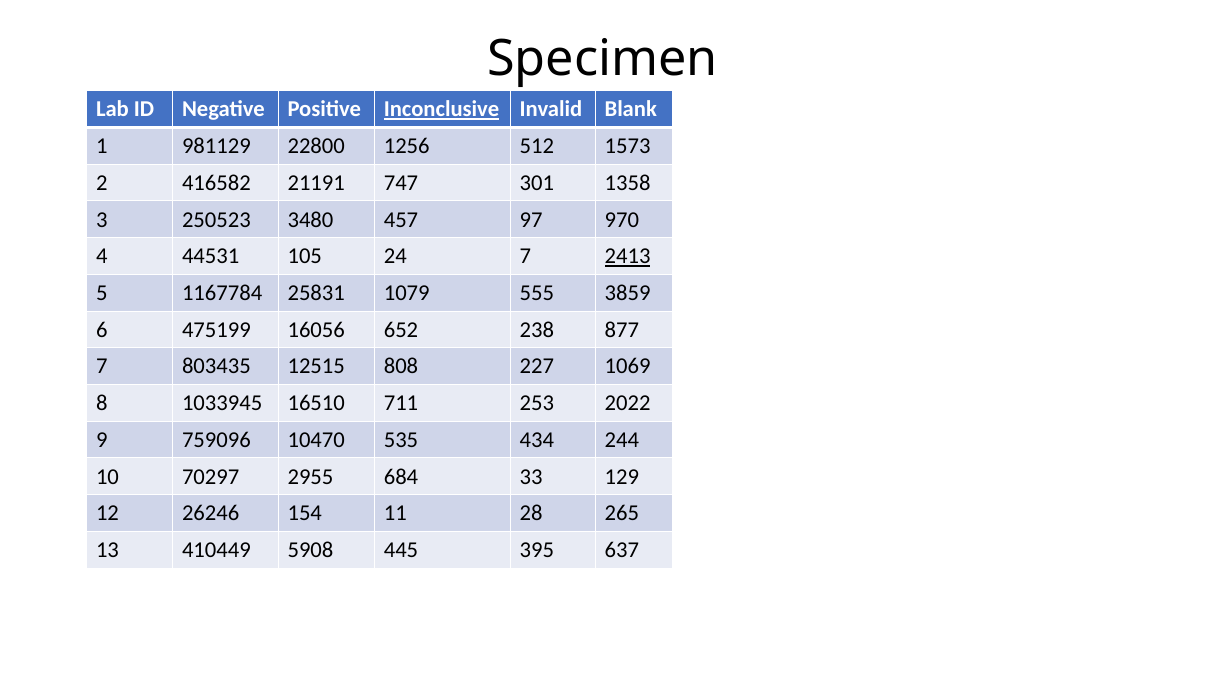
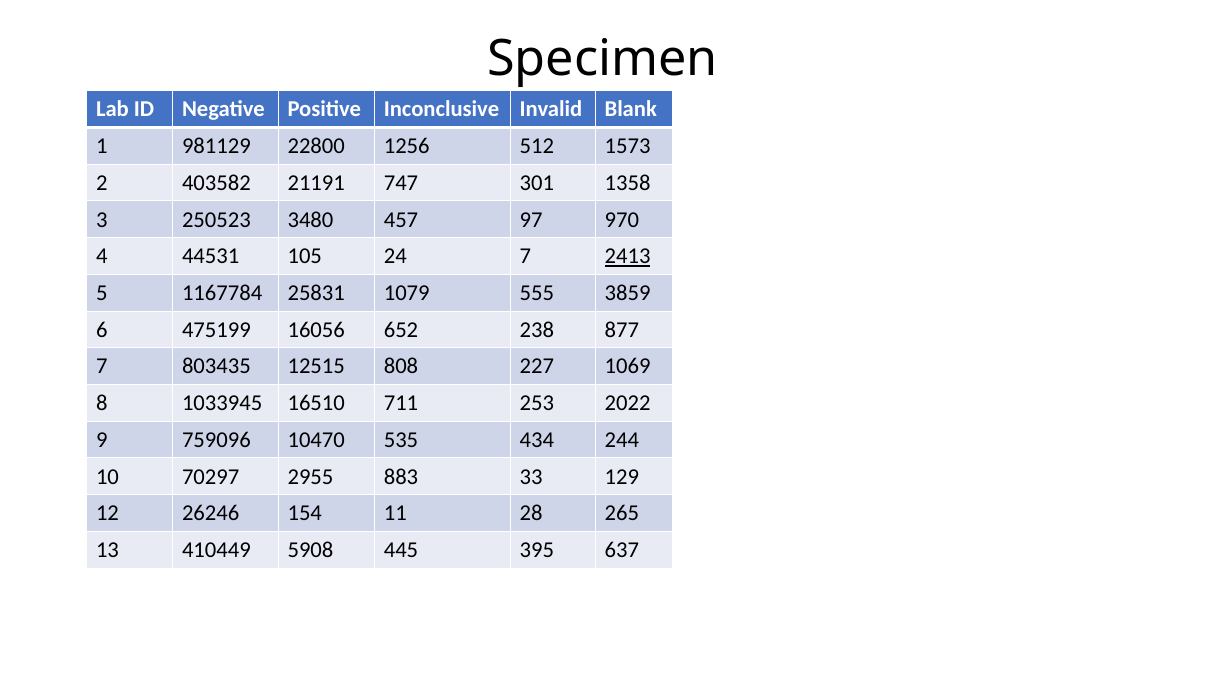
Inconclusive underline: present -> none
416582: 416582 -> 403582
684: 684 -> 883
